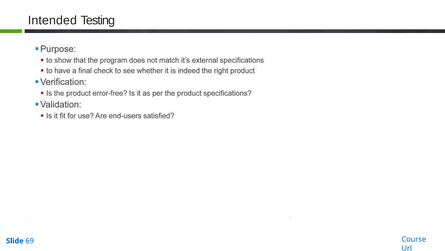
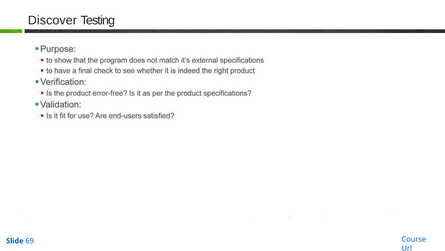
Intended: Intended -> Discover
